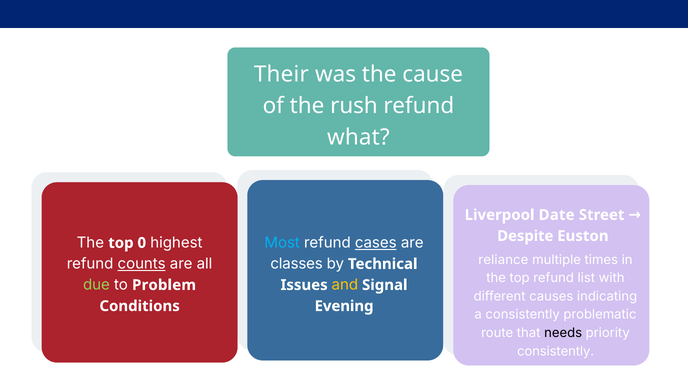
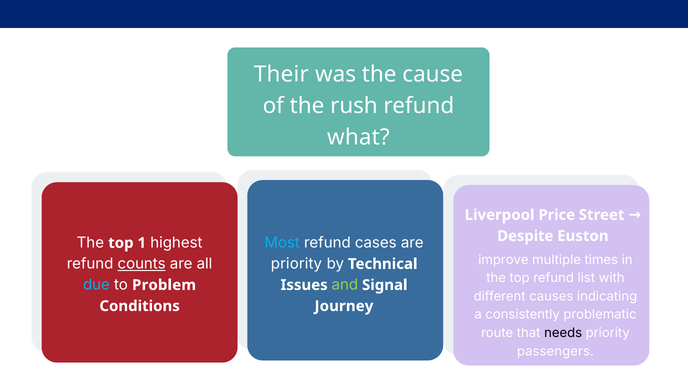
Date: Date -> Price
0: 0 -> 1
cases underline: present -> none
reliance: reliance -> improve
classes at (297, 264): classes -> priority
due colour: light green -> light blue
and colour: yellow -> light green
Evening: Evening -> Journey
consistently at (556, 351): consistently -> passengers
